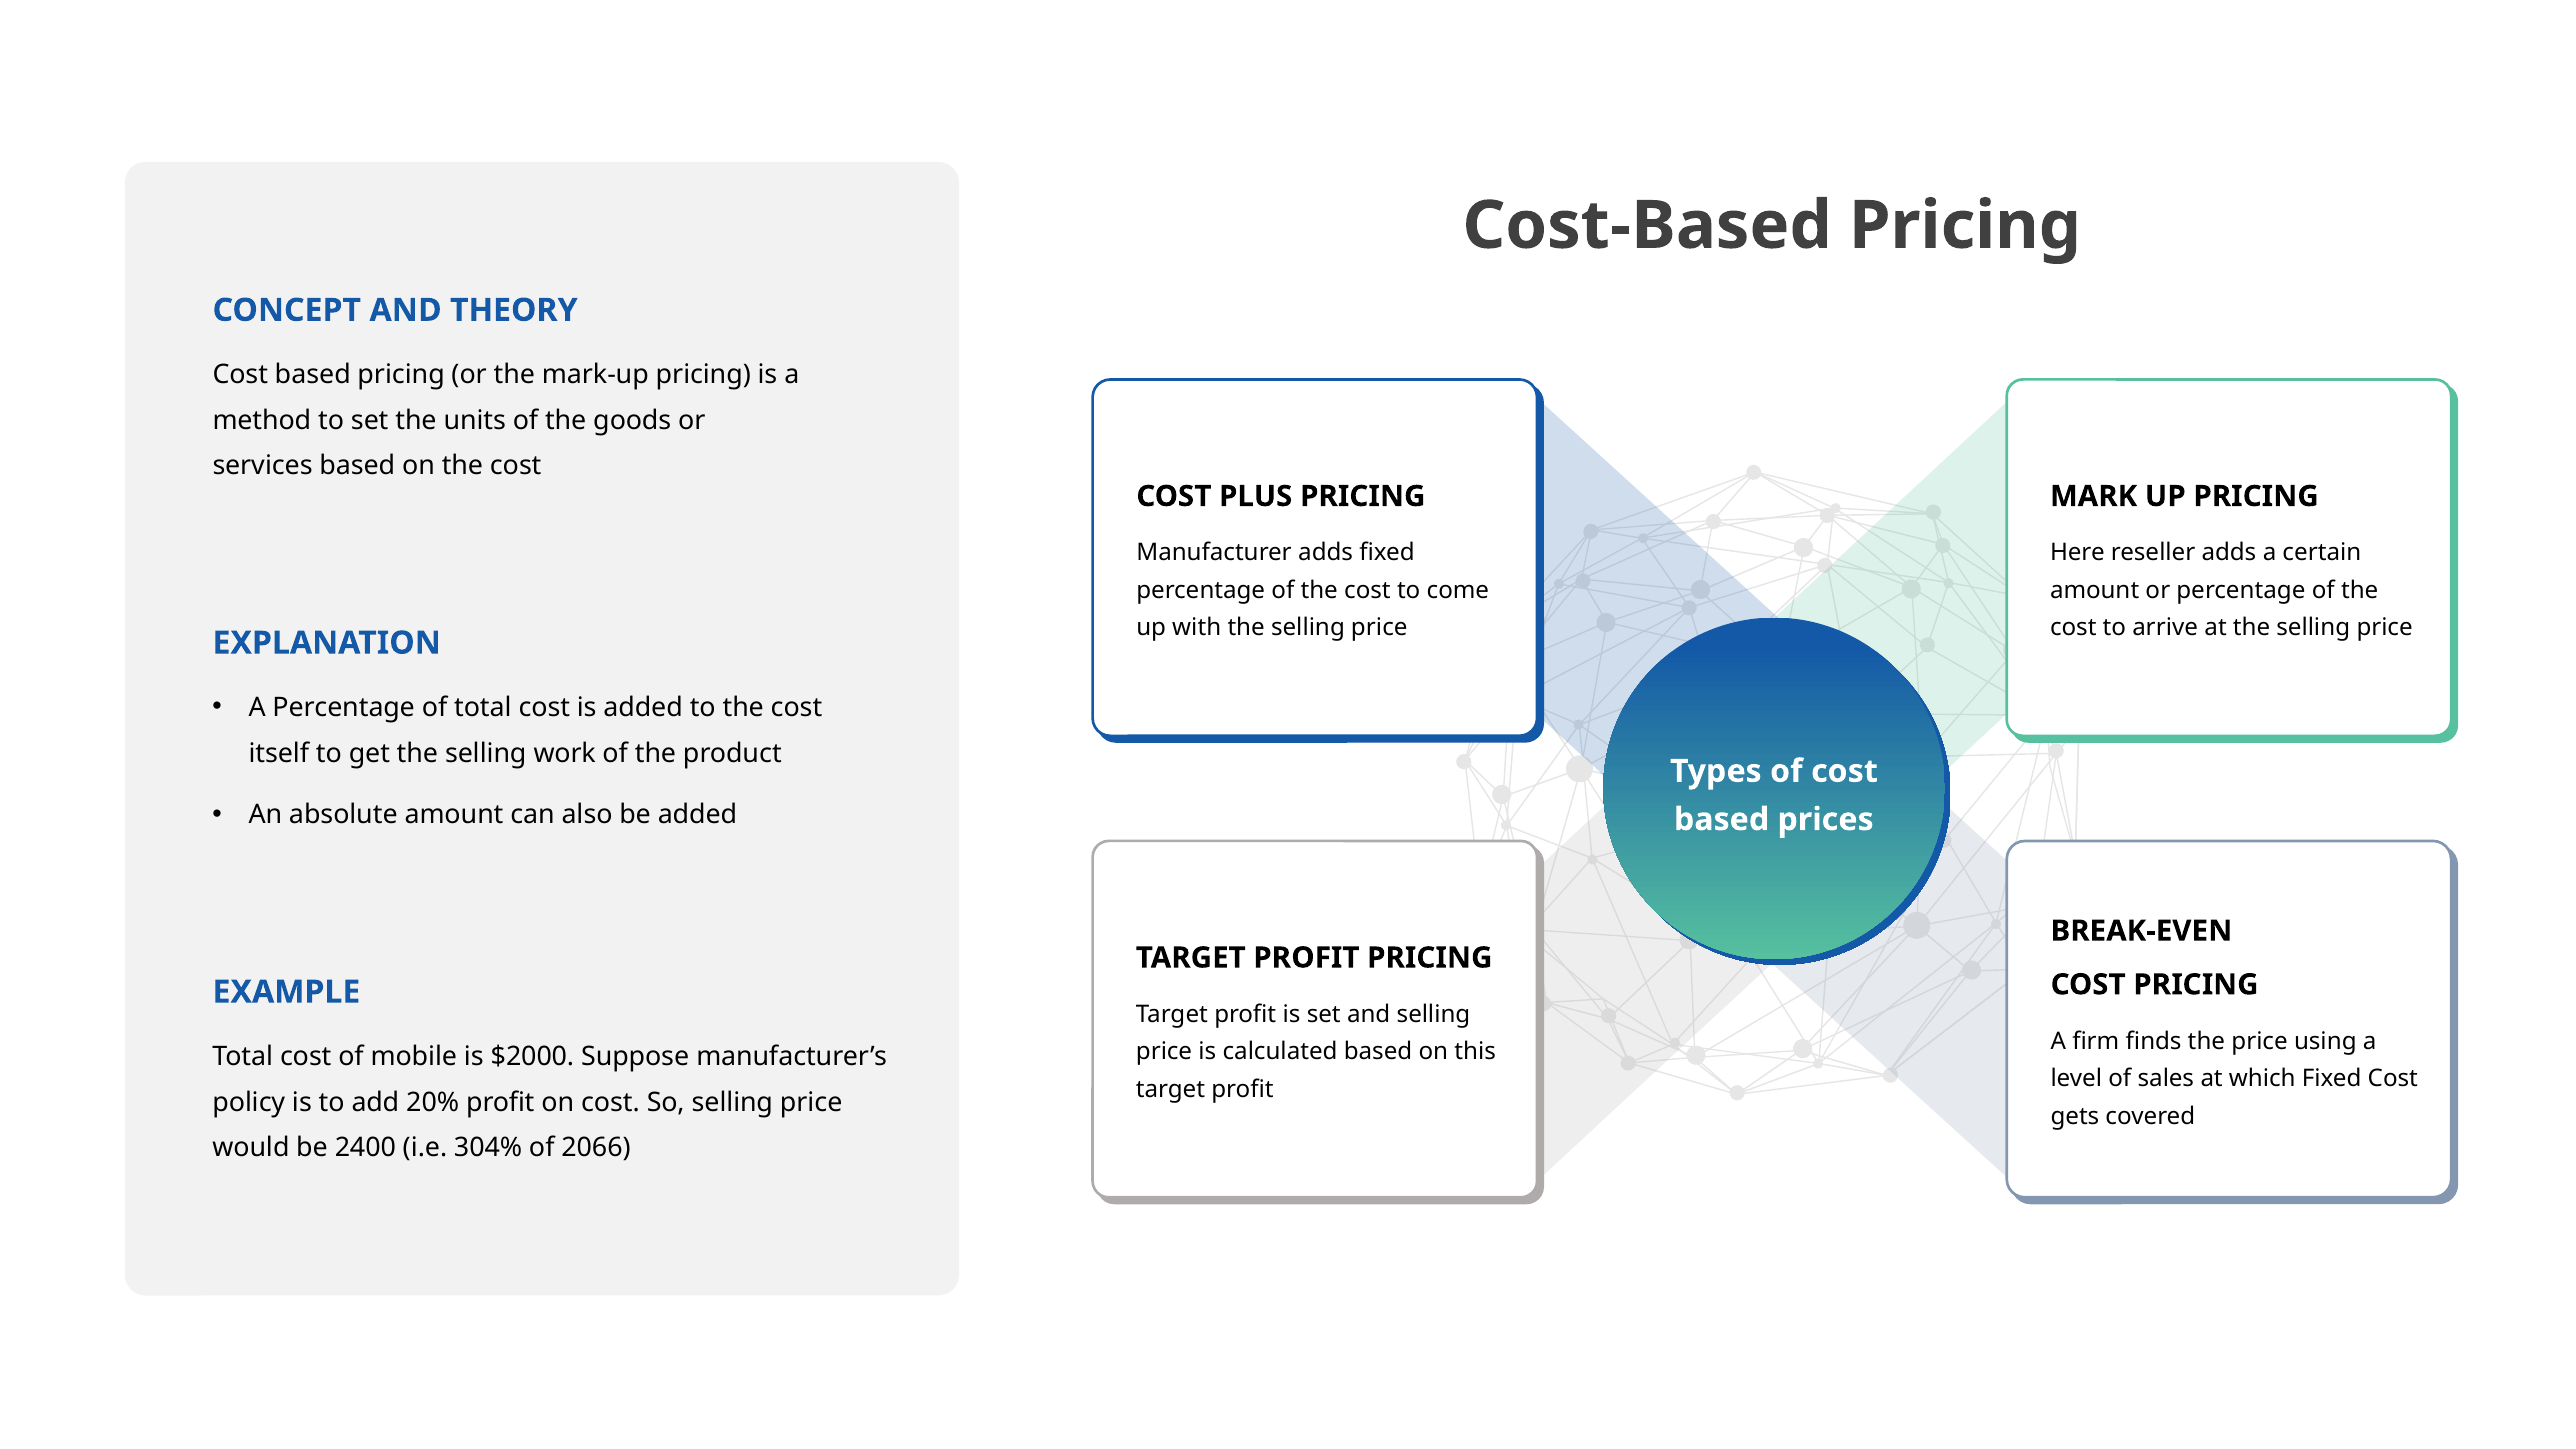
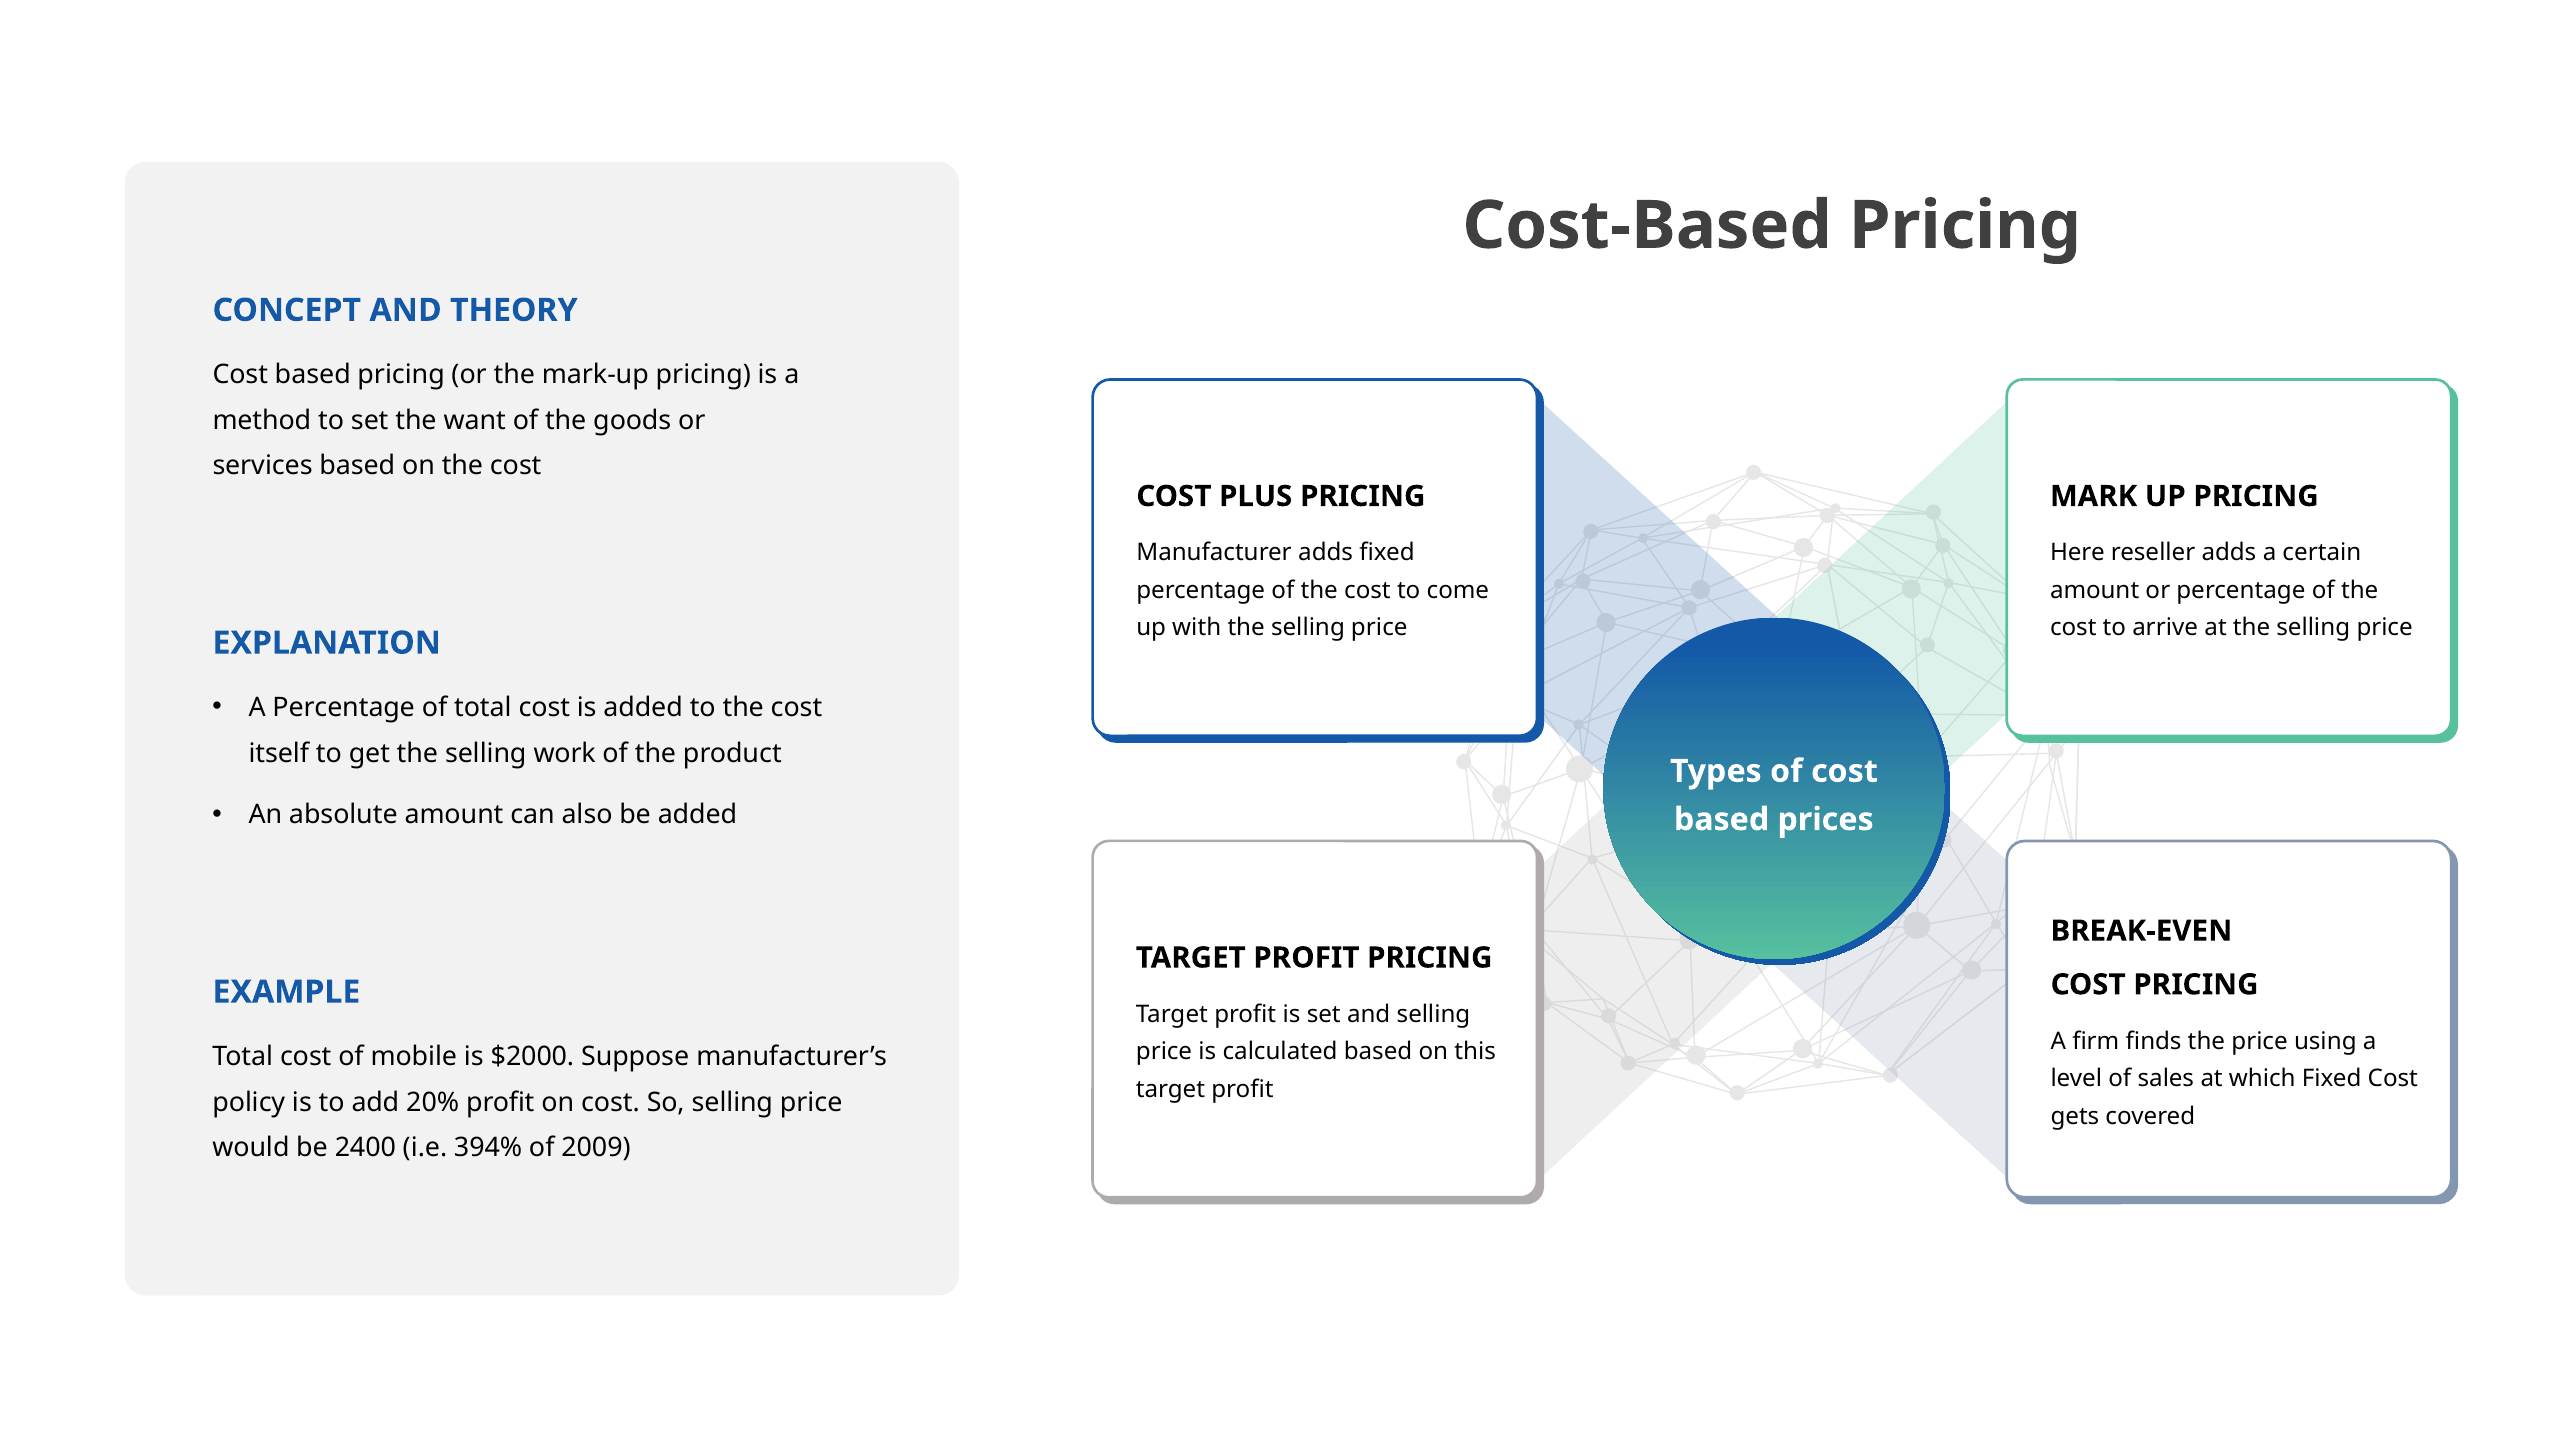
units: units -> want
304%: 304% -> 394%
2066: 2066 -> 2009
